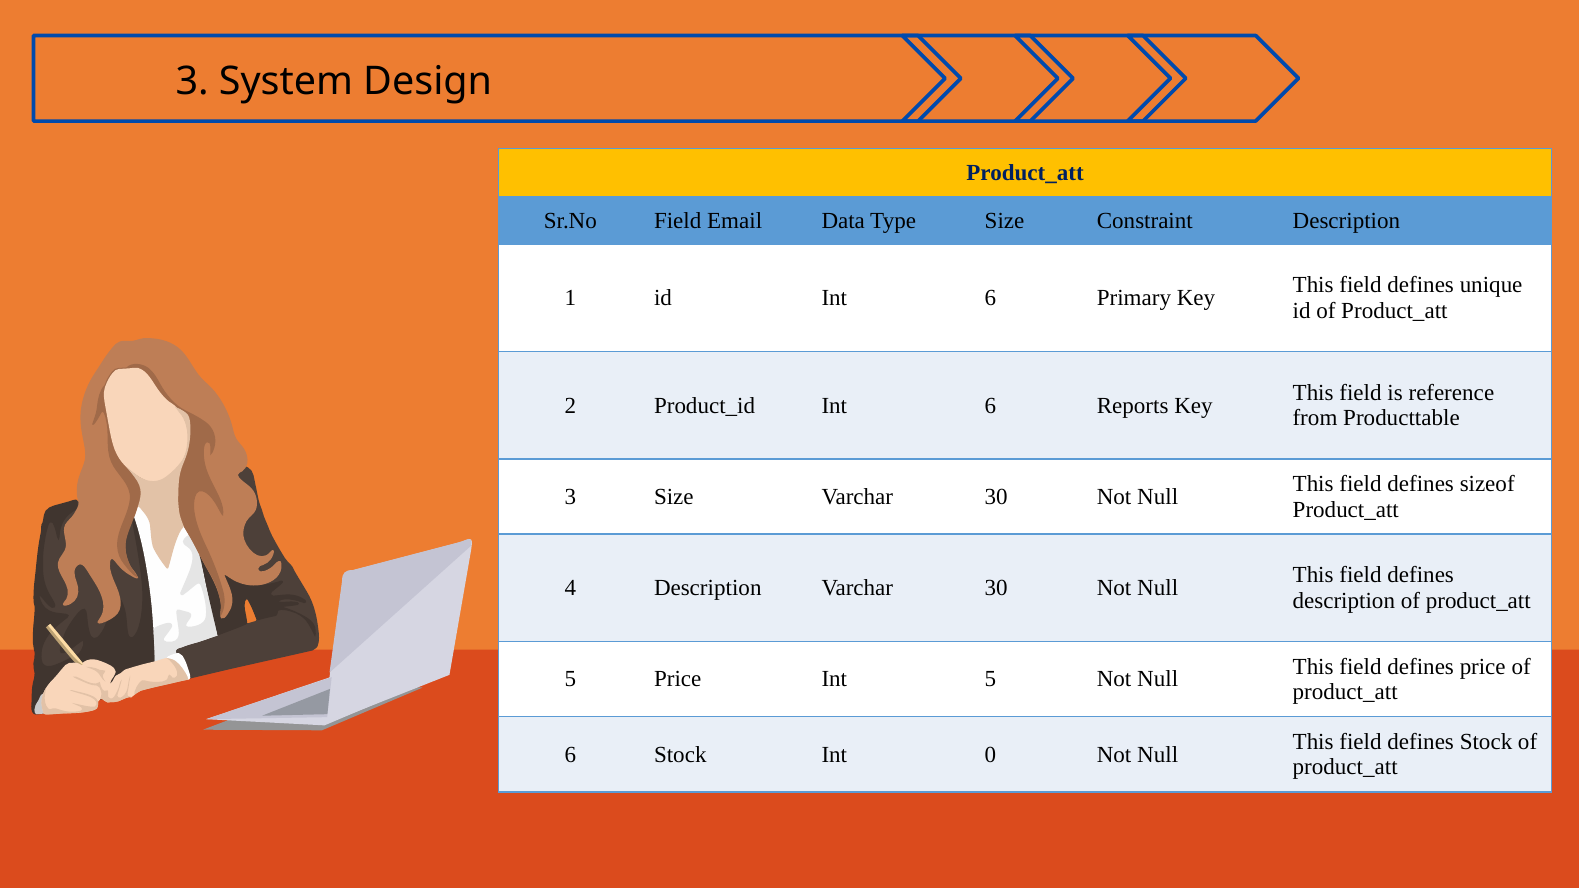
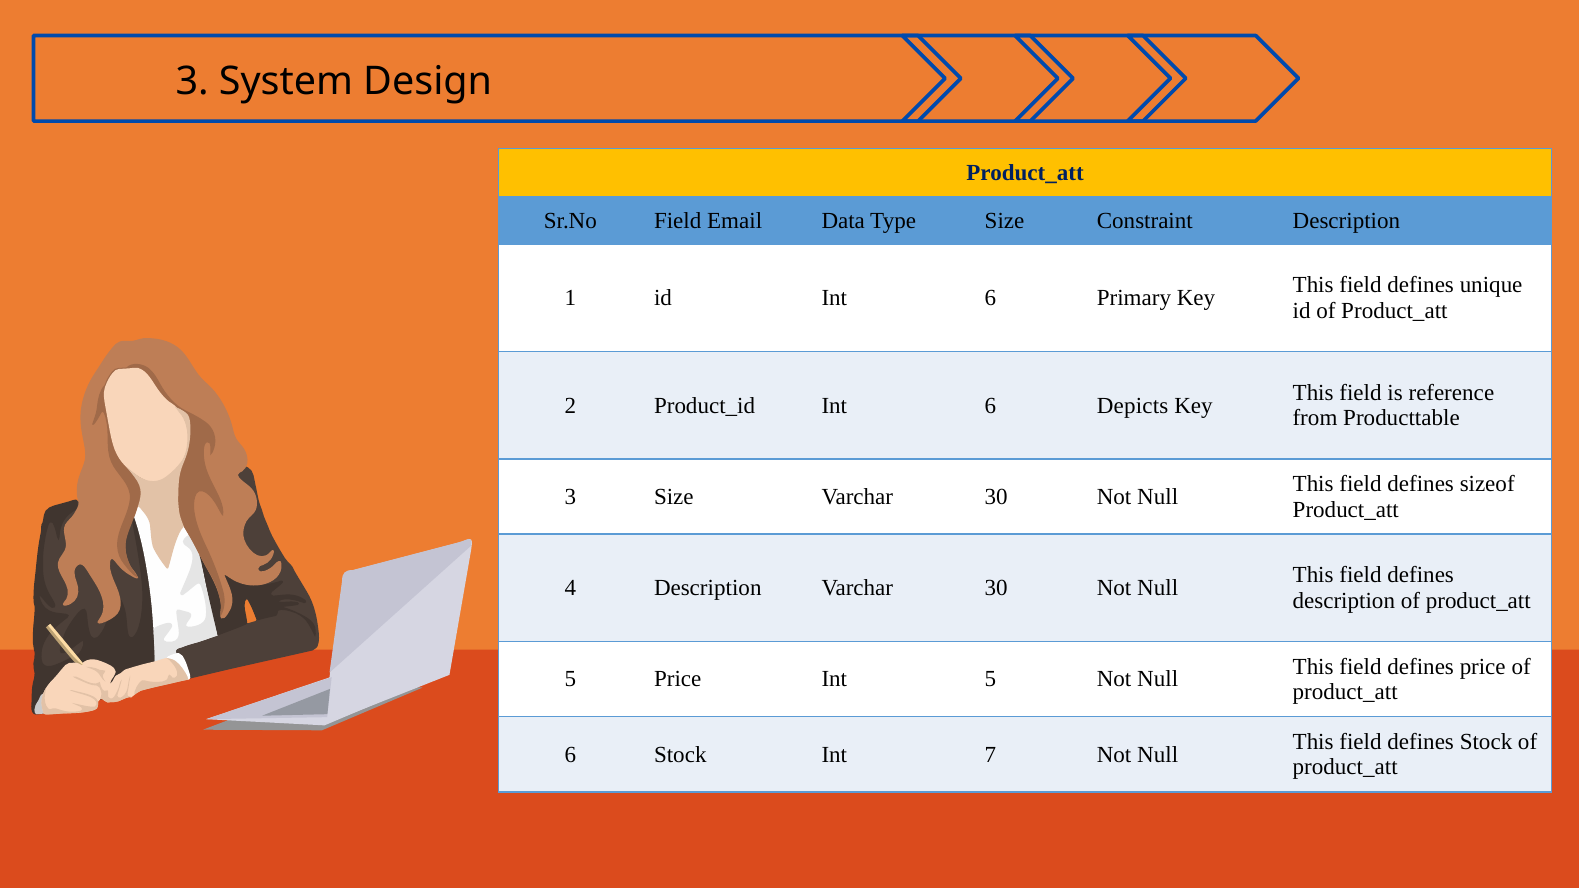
Reports: Reports -> Depicts
0: 0 -> 7
